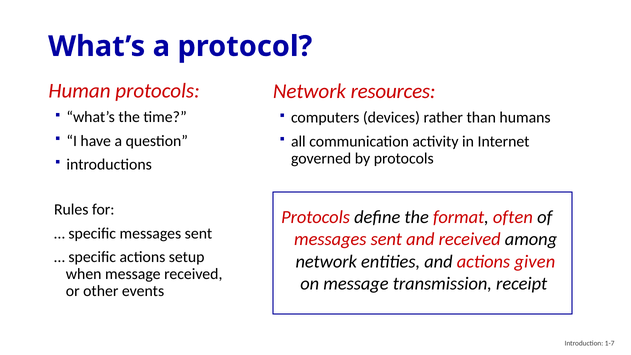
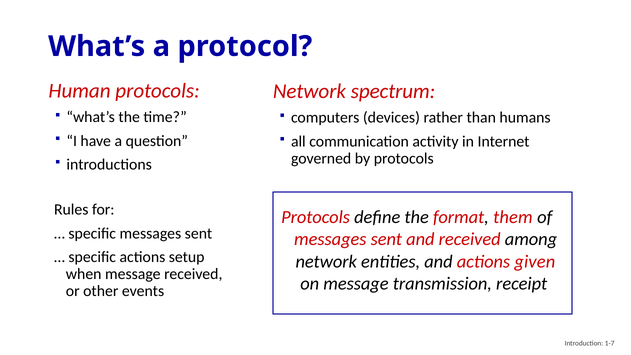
resources: resources -> spectrum
often: often -> them
